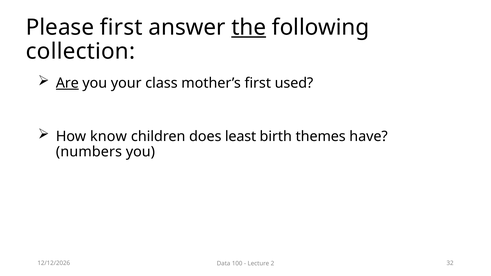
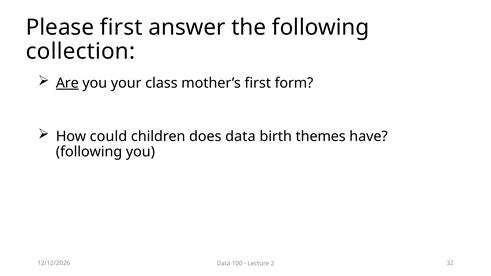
the underline: present -> none
used: used -> form
know: know -> could
does least: least -> data
numbers at (89, 152): numbers -> following
